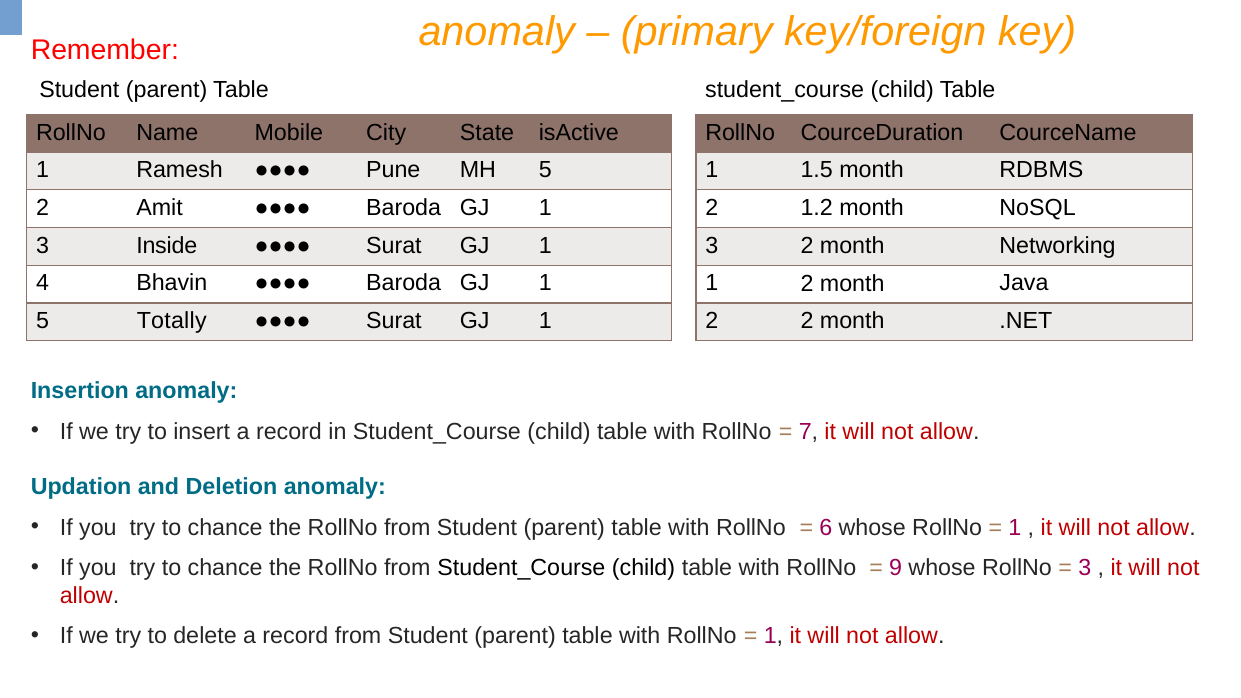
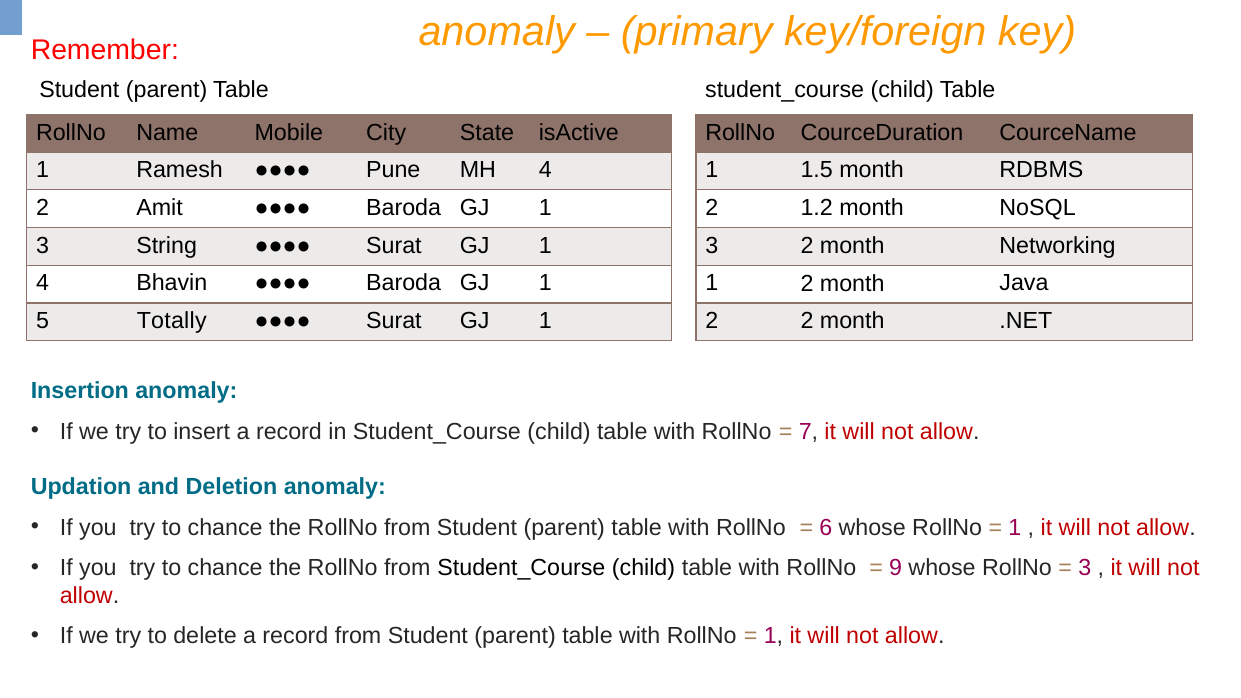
MH 5: 5 -> 4
Inside: Inside -> String
